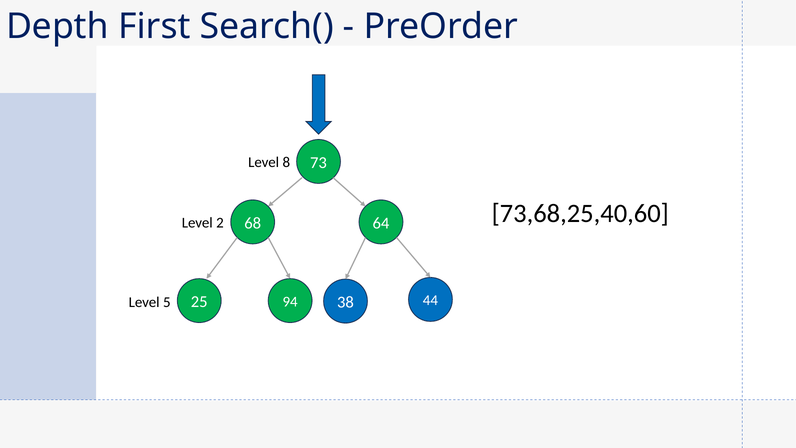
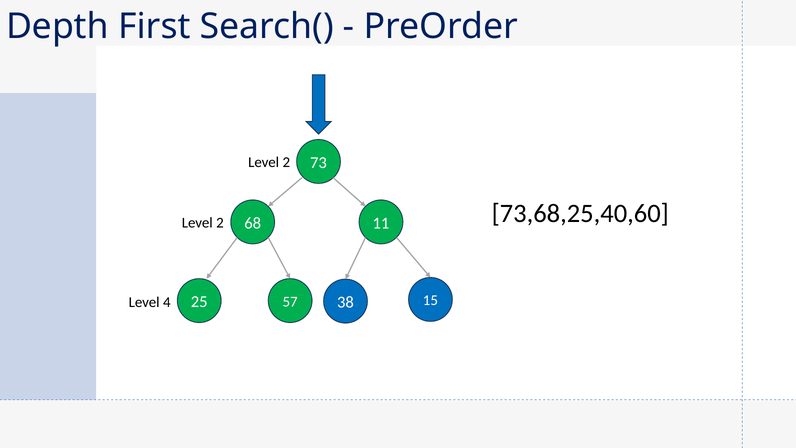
8 at (286, 162): 8 -> 2
64: 64 -> 11
94: 94 -> 57
44: 44 -> 15
5: 5 -> 4
